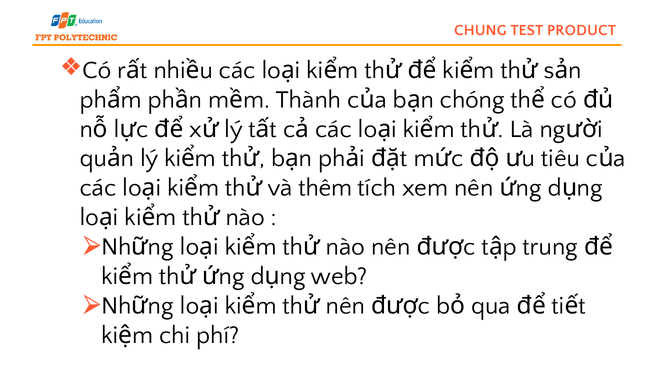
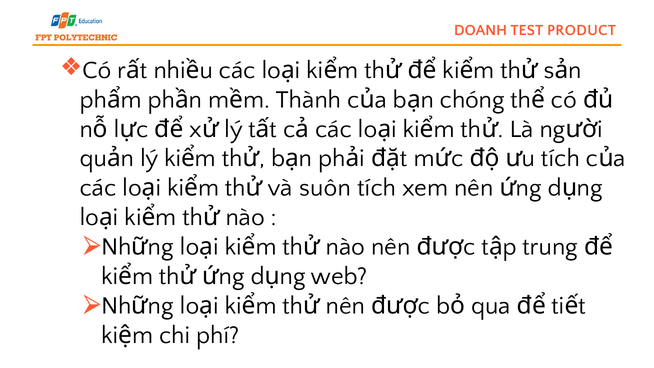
CHUNG: CHUNG -> DOANH
tiêu at (560, 158): tiêu -> tích
thêm: thêm -> suôn
